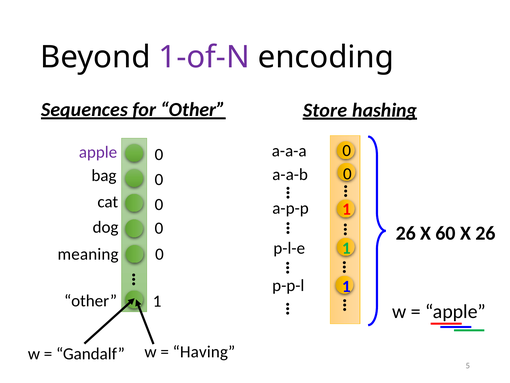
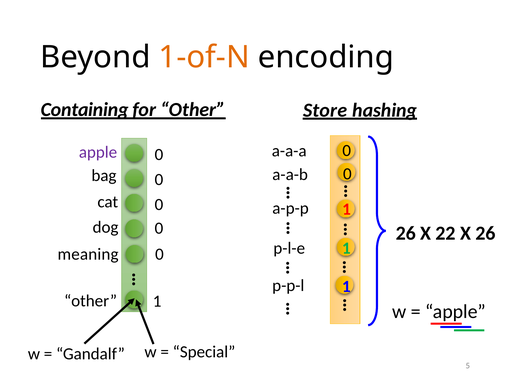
1-of-N colour: purple -> orange
Sequences: Sequences -> Containing
60: 60 -> 22
Having: Having -> Special
